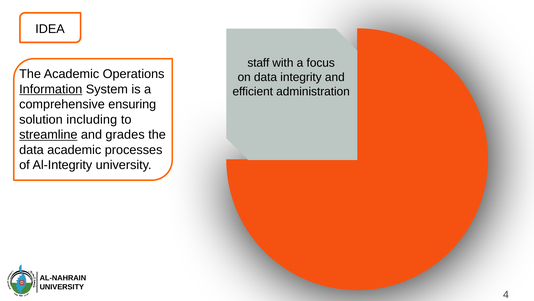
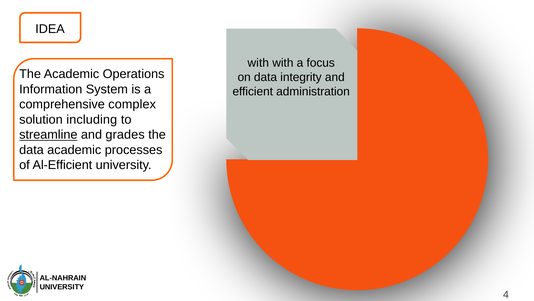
staff at (258, 63): staff -> with
Information underline: present -> none
ensuring: ensuring -> complex
Al-Integrity: Al-Integrity -> Al-Efficient
